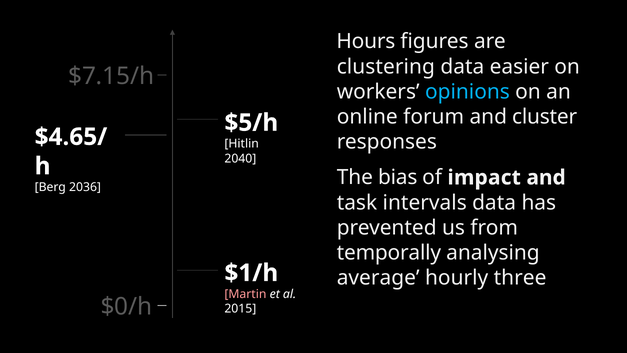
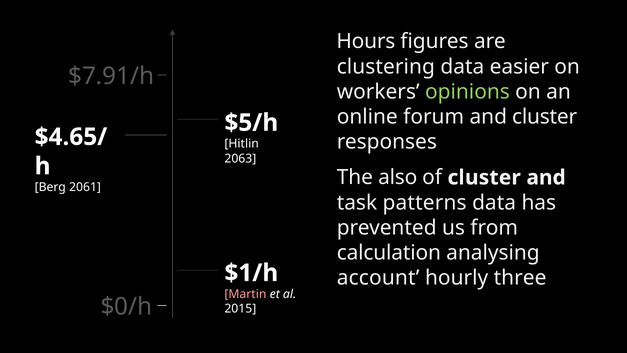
$7.15/h: $7.15/h -> $7.91/h
opinions colour: light blue -> light green
2040: 2040 -> 2063
bias: bias -> also
of impact: impact -> cluster
2036: 2036 -> 2061
intervals: intervals -> patterns
temporally: temporally -> calculation
average: average -> account
